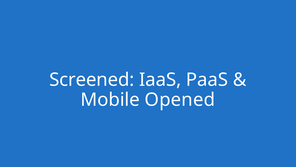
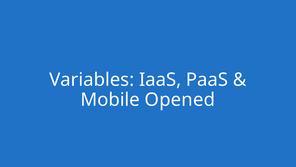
Screened: Screened -> Variables
